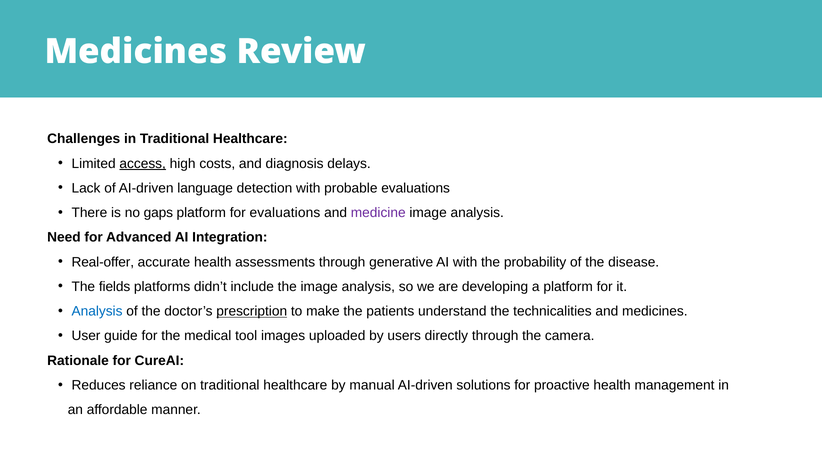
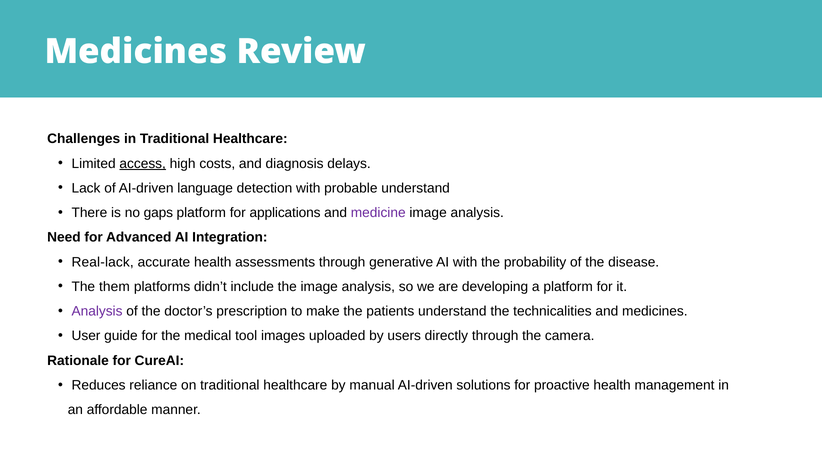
probable evaluations: evaluations -> understand
for evaluations: evaluations -> applications
Real-offer: Real-offer -> Real-lack
fields: fields -> them
Analysis at (97, 312) colour: blue -> purple
prescription underline: present -> none
